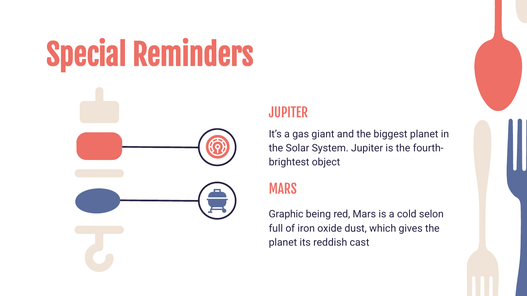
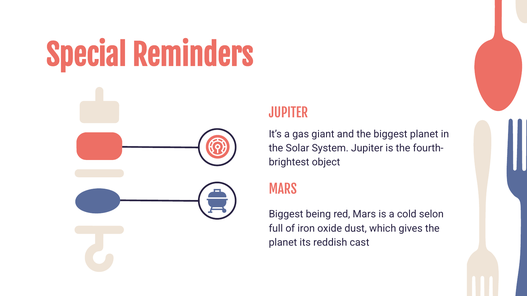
Graphic at (286, 215): Graphic -> Biggest
